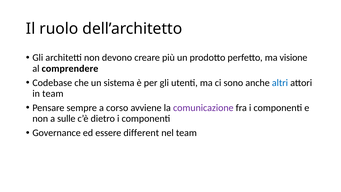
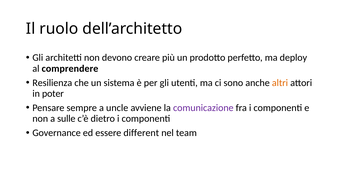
visione: visione -> deploy
Codebase: Codebase -> Resilienza
altri colour: blue -> orange
in team: team -> poter
corso: corso -> uncle
